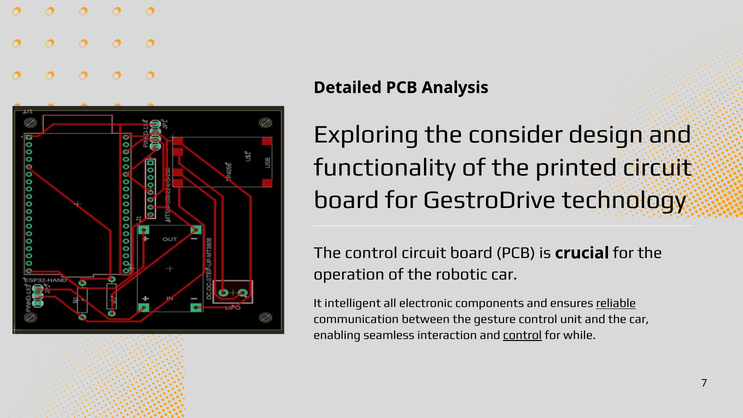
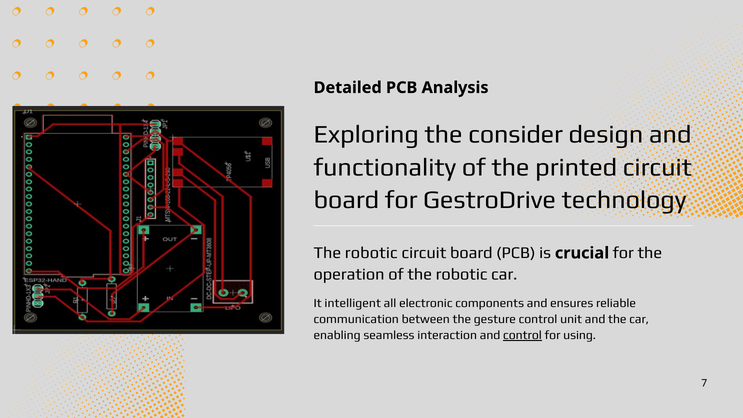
control at (371, 253): control -> robotic
reliable underline: present -> none
while: while -> using
